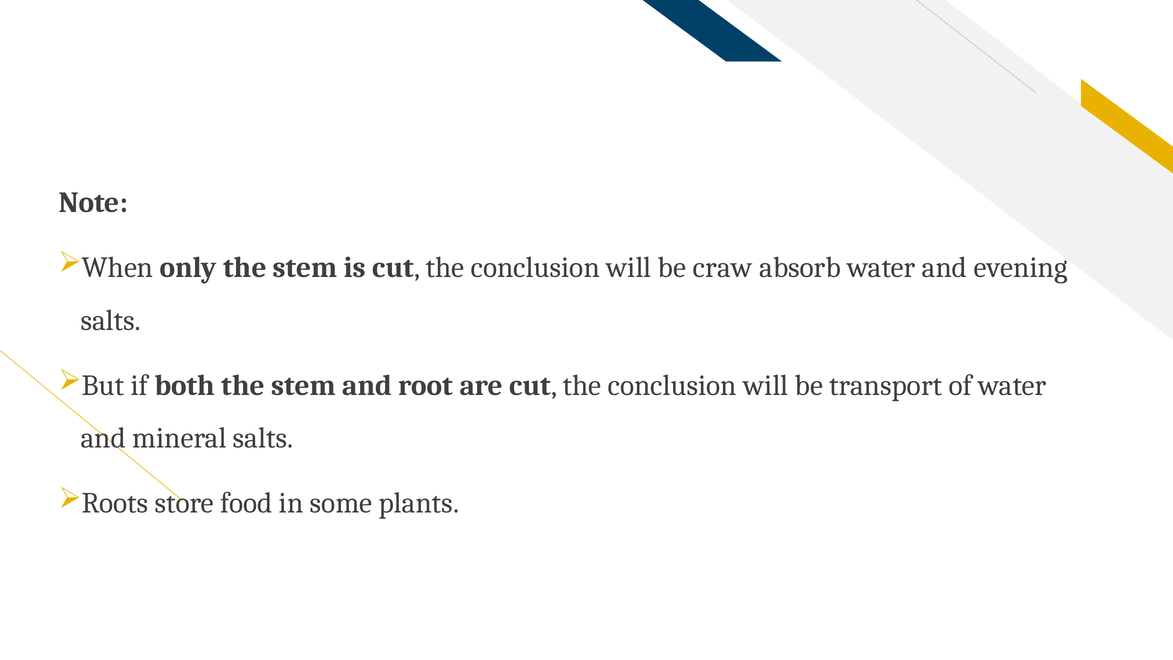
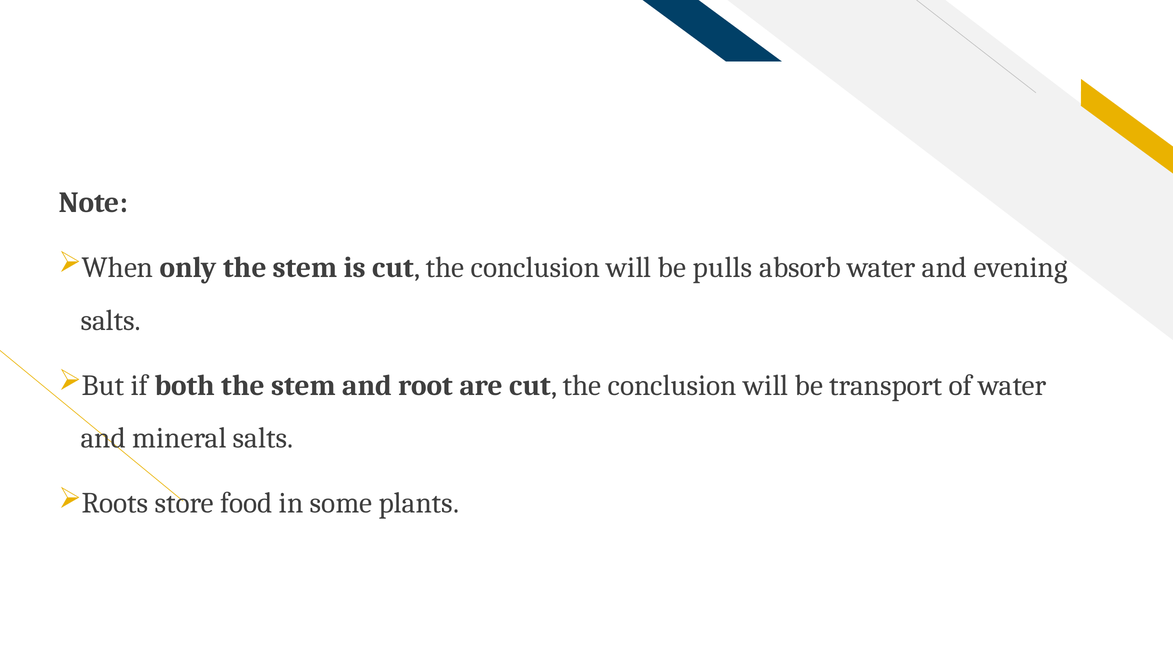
craw: craw -> pulls
